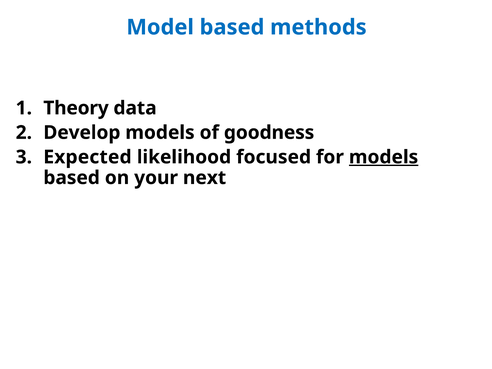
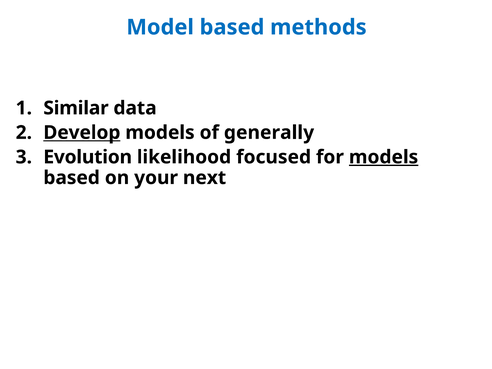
Theory: Theory -> Similar
Develop underline: none -> present
goodness: goodness -> generally
Expected: Expected -> Evolution
